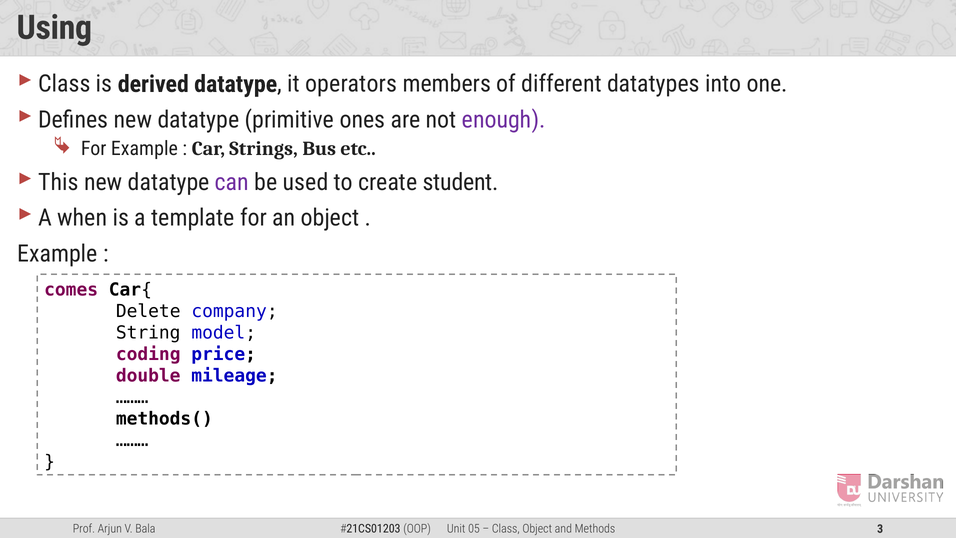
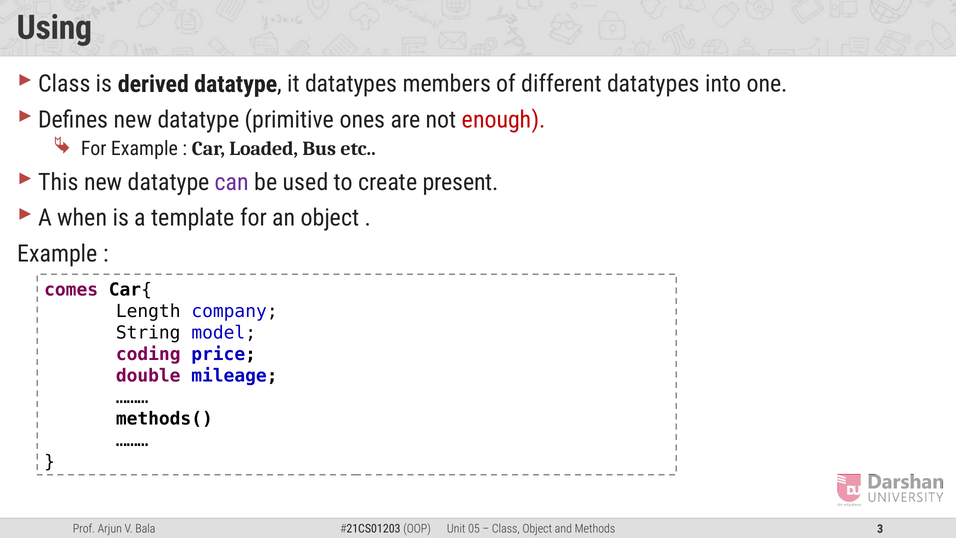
it operators: operators -> datatypes
enough colour: purple -> red
Strings: Strings -> Loaded
student: student -> present
Delete: Delete -> Length
